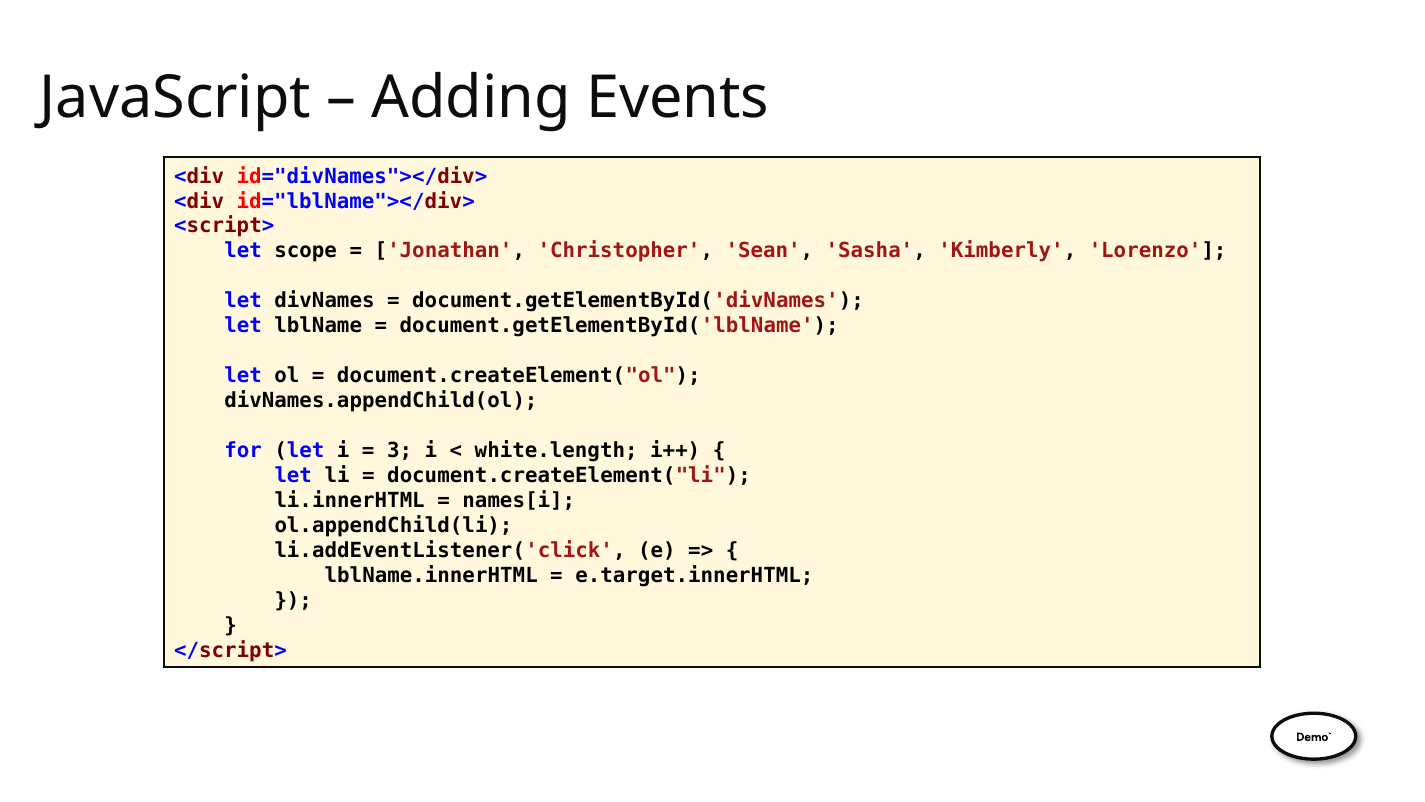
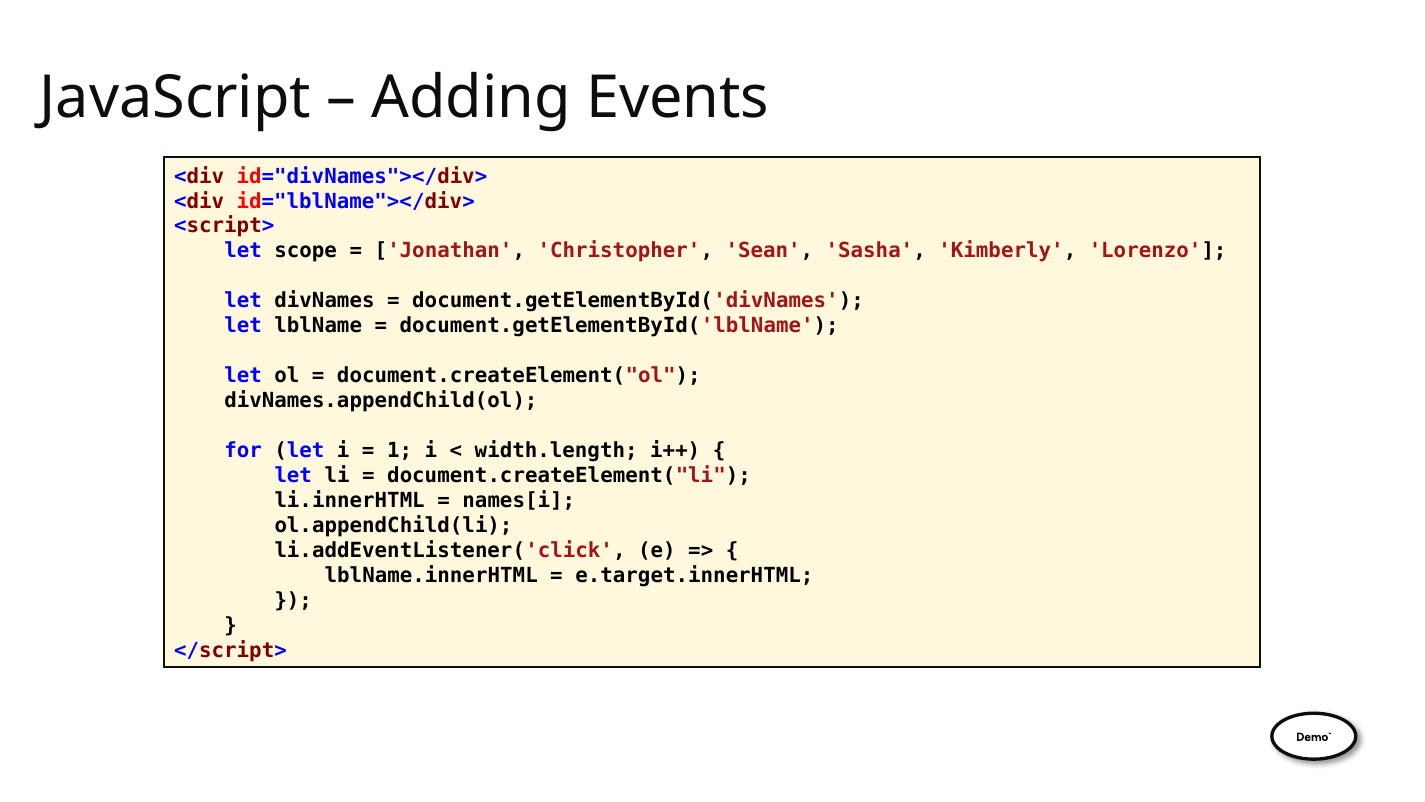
3: 3 -> 1
white.length: white.length -> width.length
